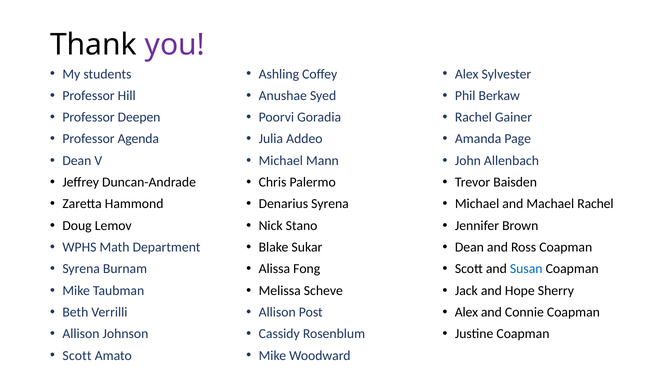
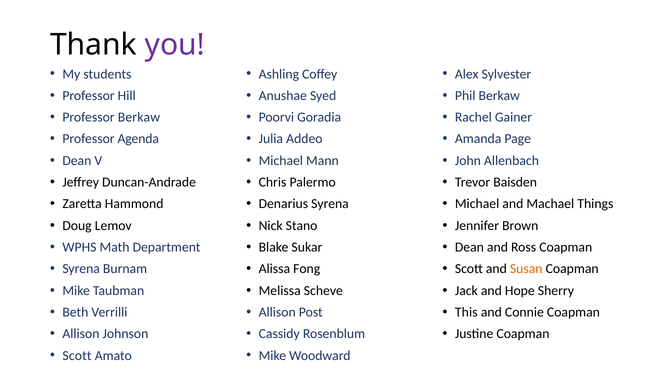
Professor Deepen: Deepen -> Berkaw
Machael Rachel: Rachel -> Things
Susan colour: blue -> orange
Alex at (466, 312): Alex -> This
